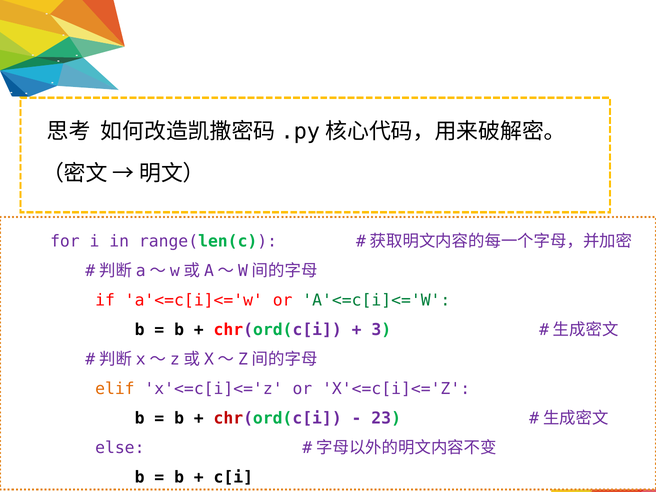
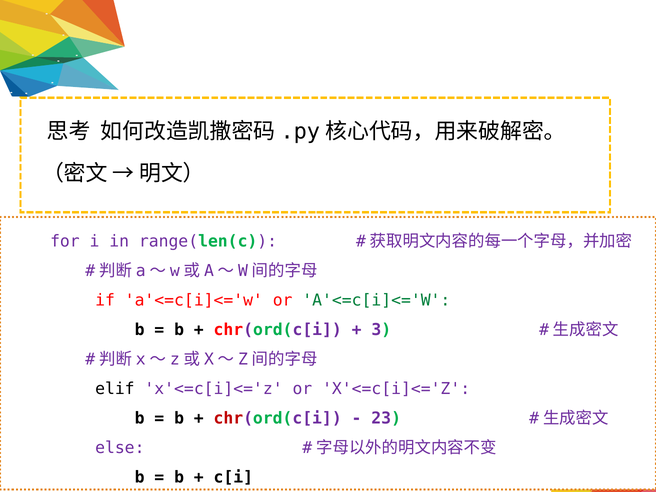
elif colour: orange -> black
